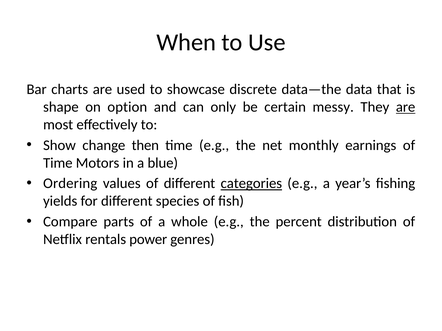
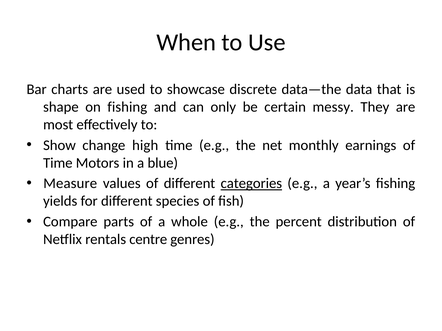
on option: option -> fishing
are at (406, 107) underline: present -> none
then: then -> high
Ordering: Ordering -> Measure
power: power -> centre
